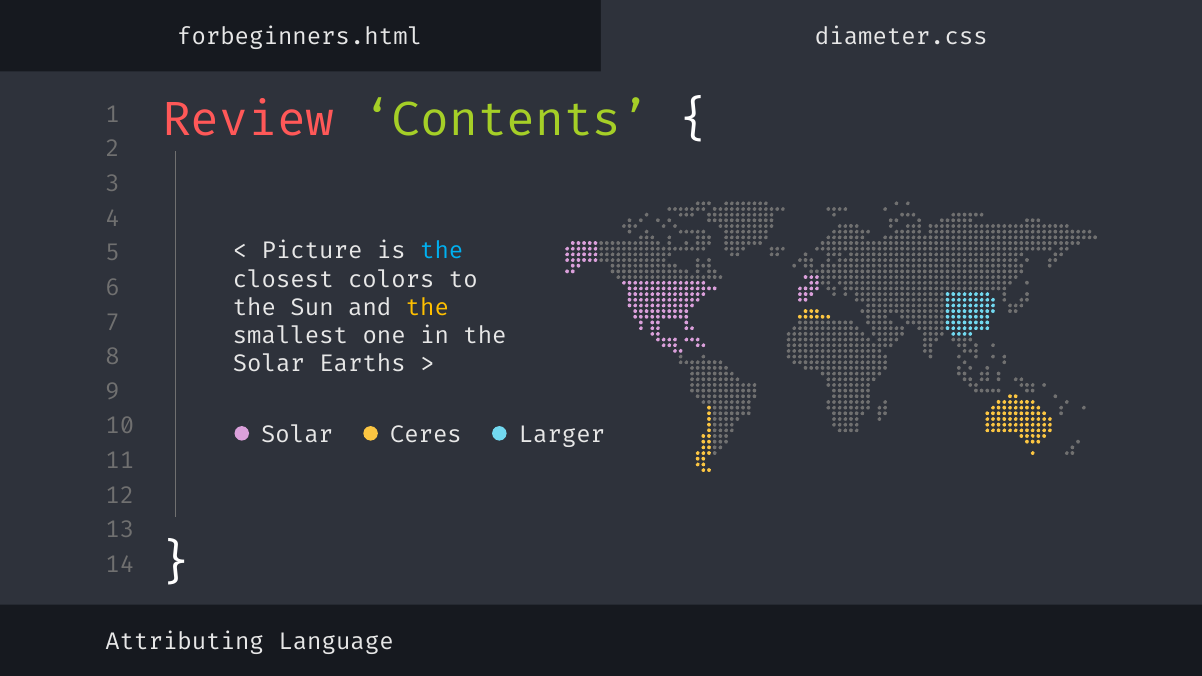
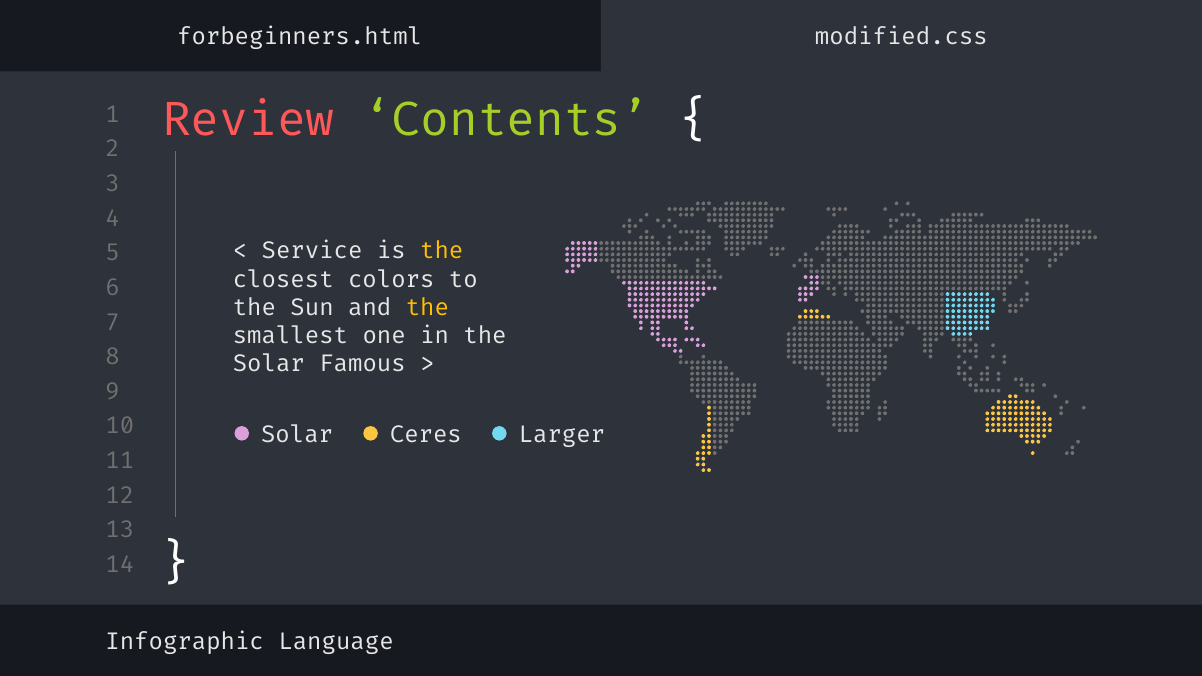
diameter.css: diameter.css -> modified.css
Picture: Picture -> Service
the at (442, 251) colour: light blue -> yellow
Earths: Earths -> Famous
Attributing: Attributing -> Infographic
